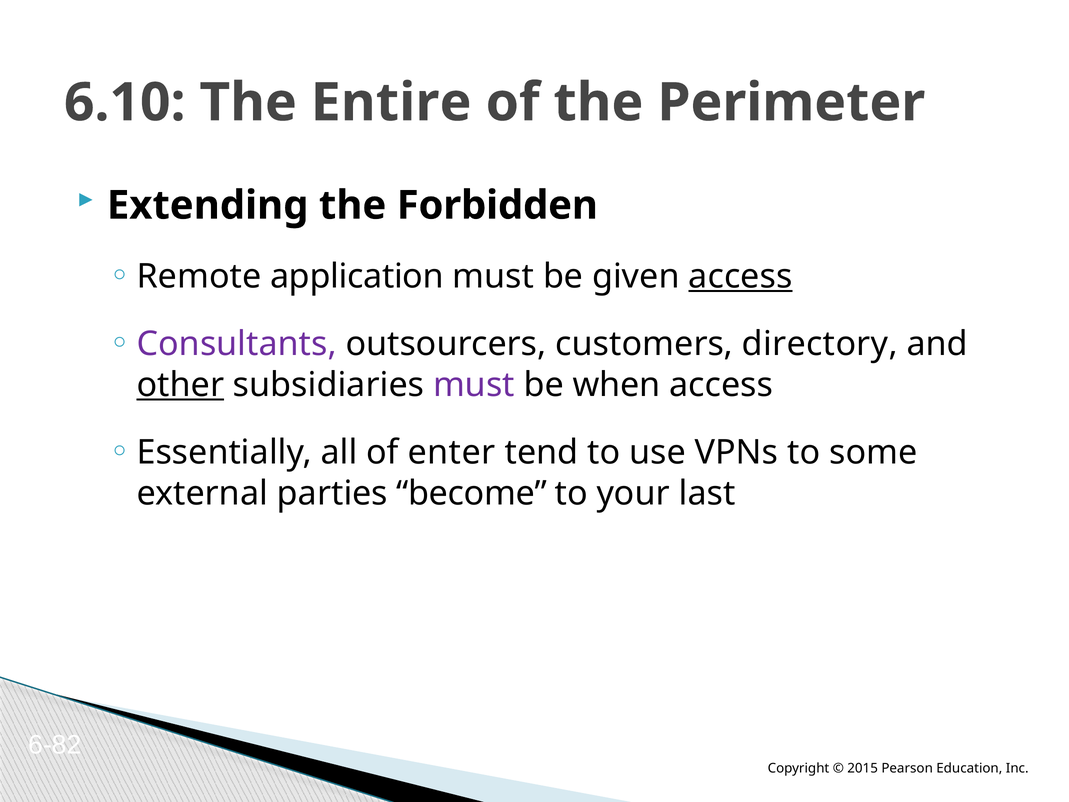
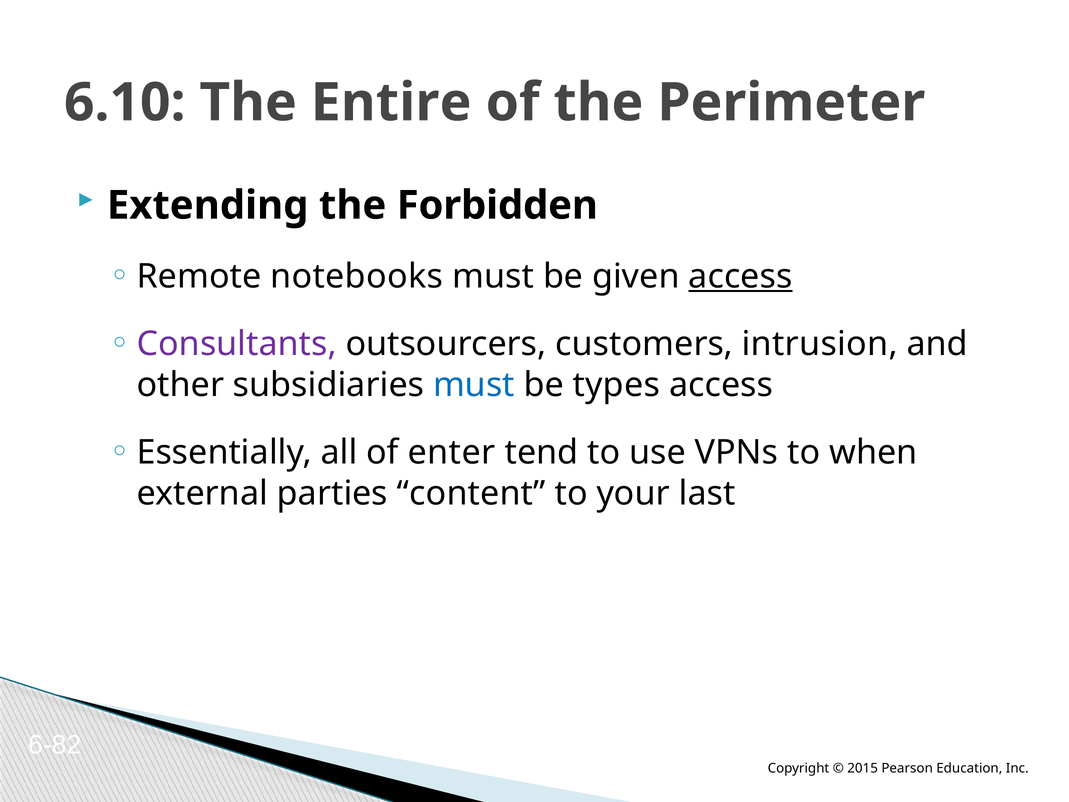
application: application -> notebooks
directory: directory -> intrusion
other underline: present -> none
must at (474, 385) colour: purple -> blue
when: when -> types
some: some -> when
become: become -> content
